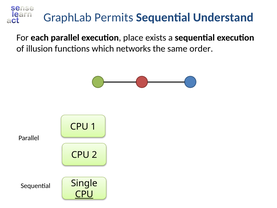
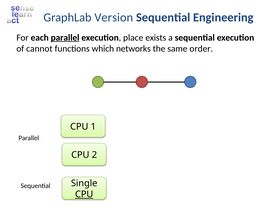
Permits: Permits -> Version
Understand: Understand -> Engineering
parallel at (65, 38) underline: none -> present
illusion: illusion -> cannot
